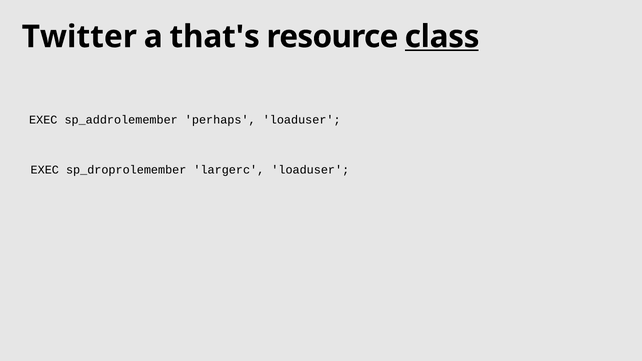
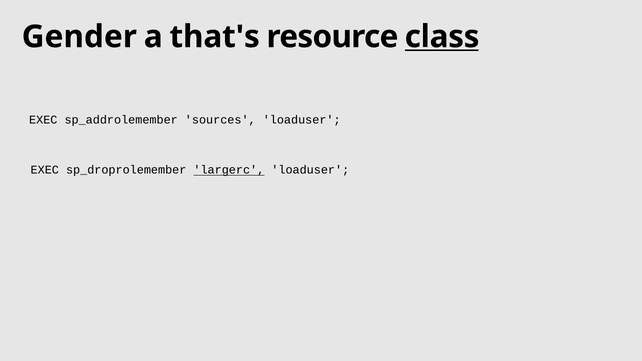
Twitter: Twitter -> Gender
perhaps: perhaps -> sources
largerc underline: none -> present
